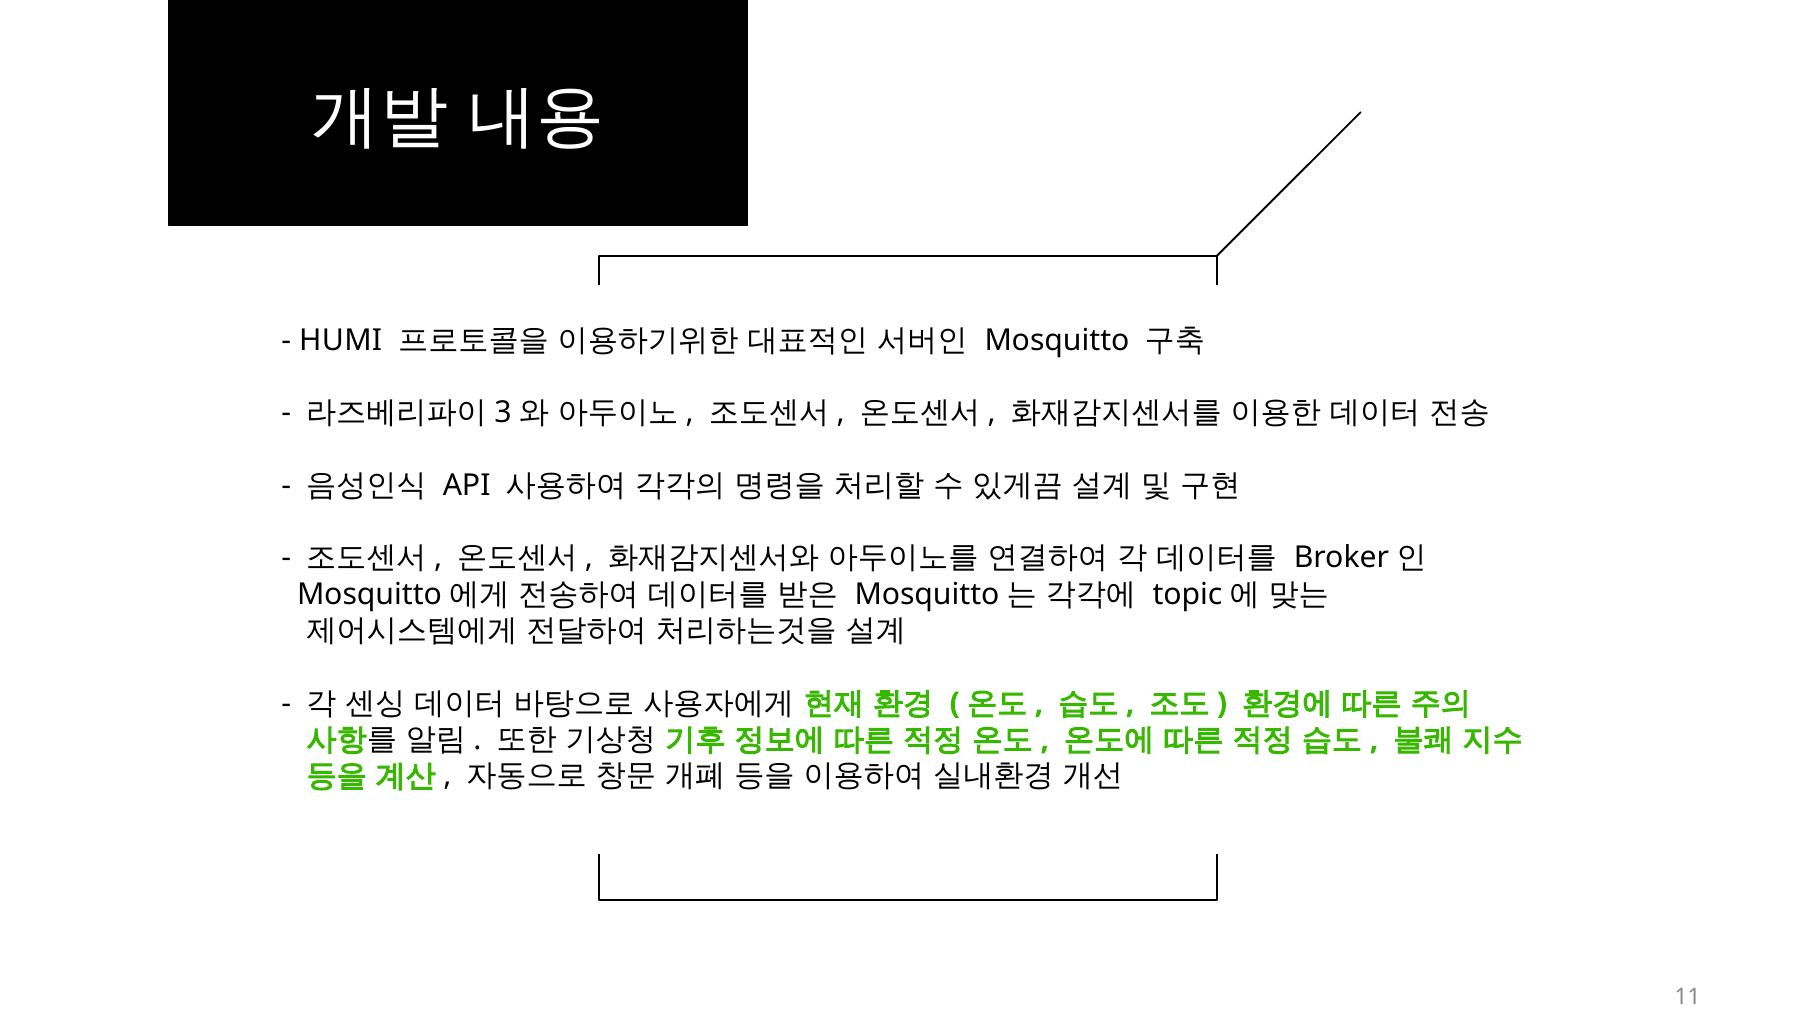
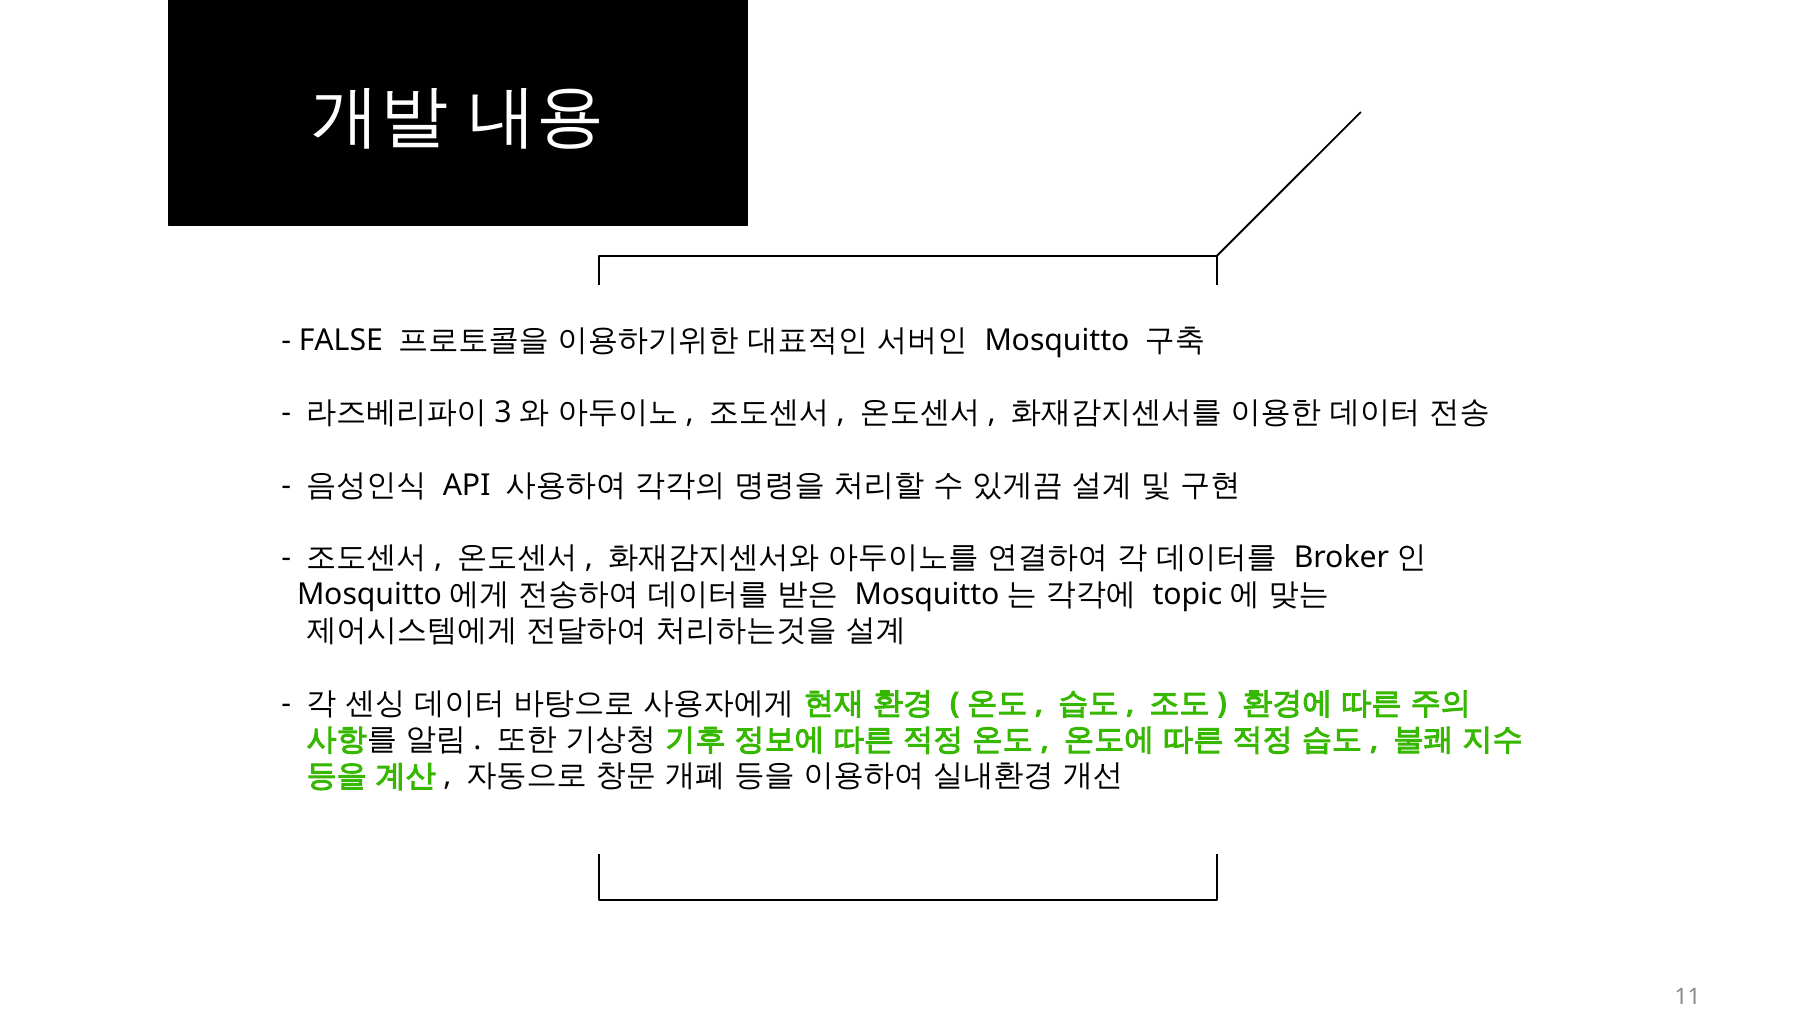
HUMI: HUMI -> FALSE
